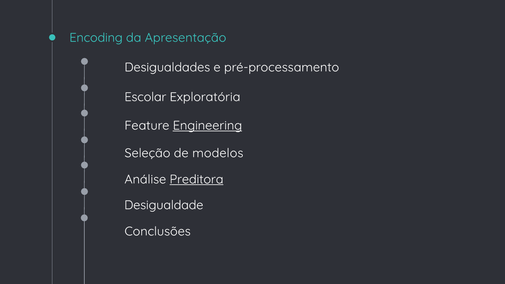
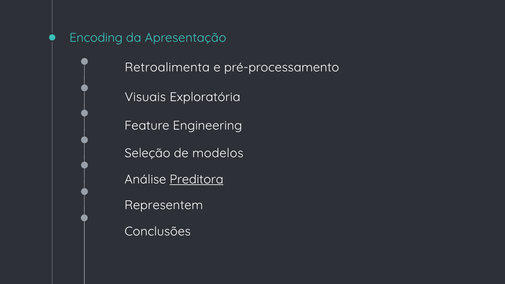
Desigualdades: Desigualdades -> Retroalimenta
Escolar: Escolar -> Visuais
Engineering underline: present -> none
Desigualdade: Desigualdade -> Representem
